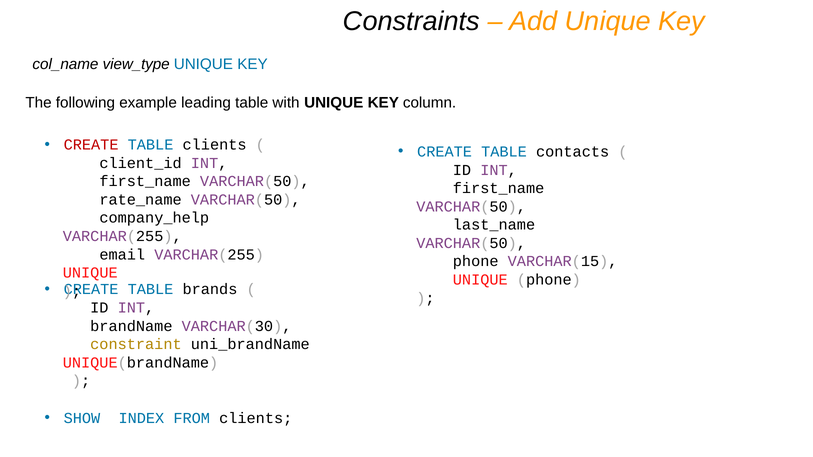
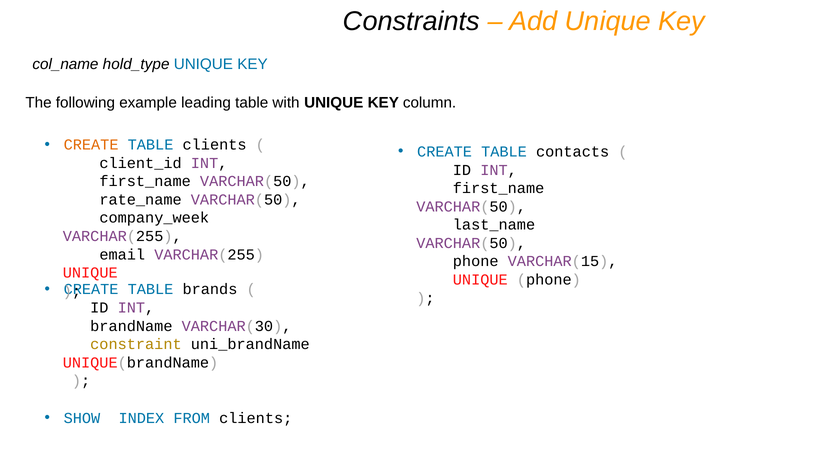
view_type: view_type -> hold_type
CREATE at (91, 145) colour: red -> orange
company_help: company_help -> company_week
